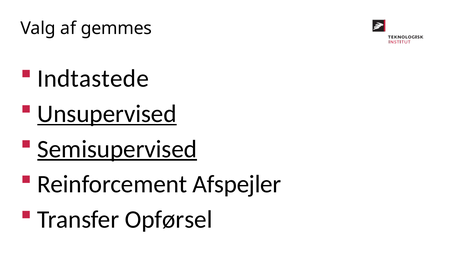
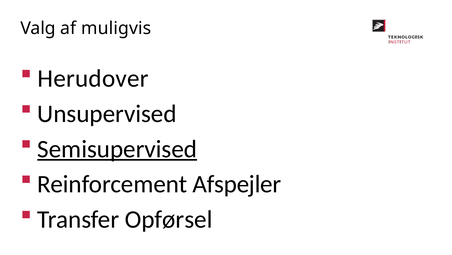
gemmes: gemmes -> muligvis
Indtastede: Indtastede -> Herudover
Unsupervised underline: present -> none
